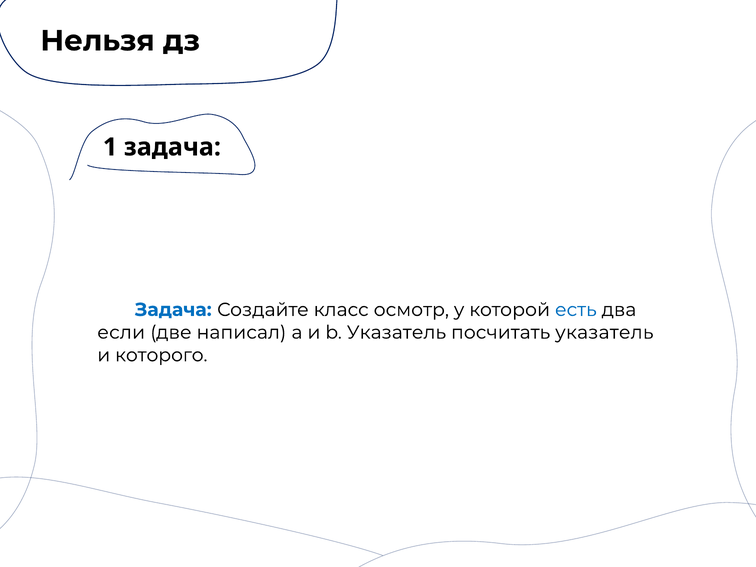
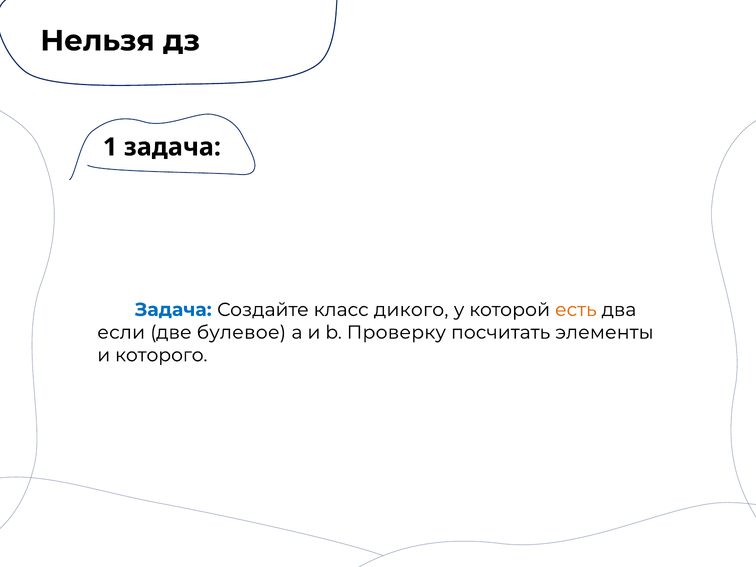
осмотр: осмотр -> дикого
есть colour: blue -> orange
написал: написал -> булевое
b Указатель: Указатель -> Проверку
посчитать указатель: указатель -> элементы
